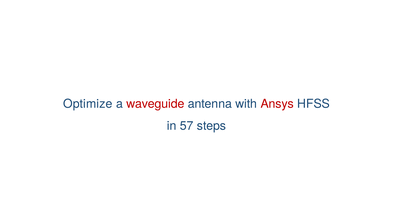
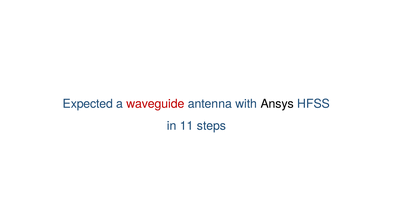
Optimize: Optimize -> Expected
Ansys colour: red -> black
57: 57 -> 11
